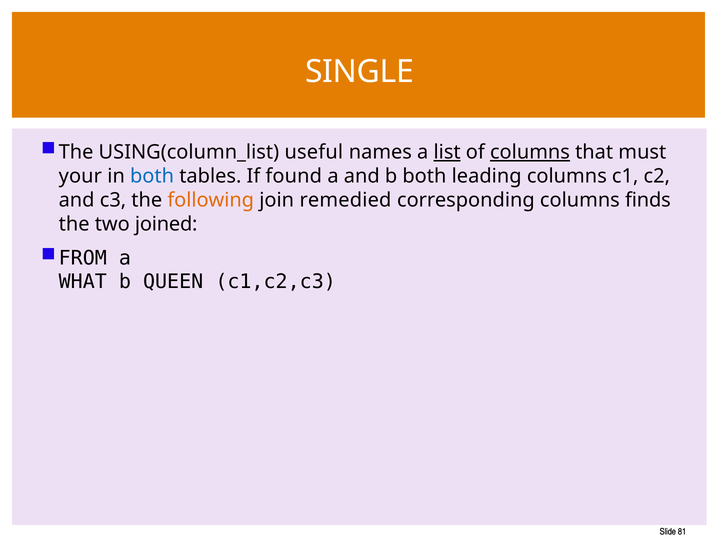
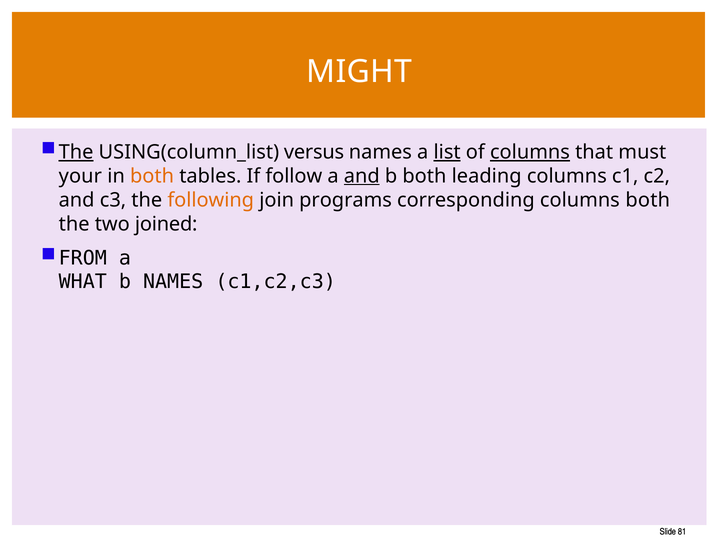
SINGLE: SINGLE -> MIGHT
The at (76, 152) underline: none -> present
useful: useful -> versus
both at (152, 176) colour: blue -> orange
found: found -> follow
and at (362, 176) underline: none -> present
remedied: remedied -> programs
columns finds: finds -> both
b QUEEN: QUEEN -> NAMES
